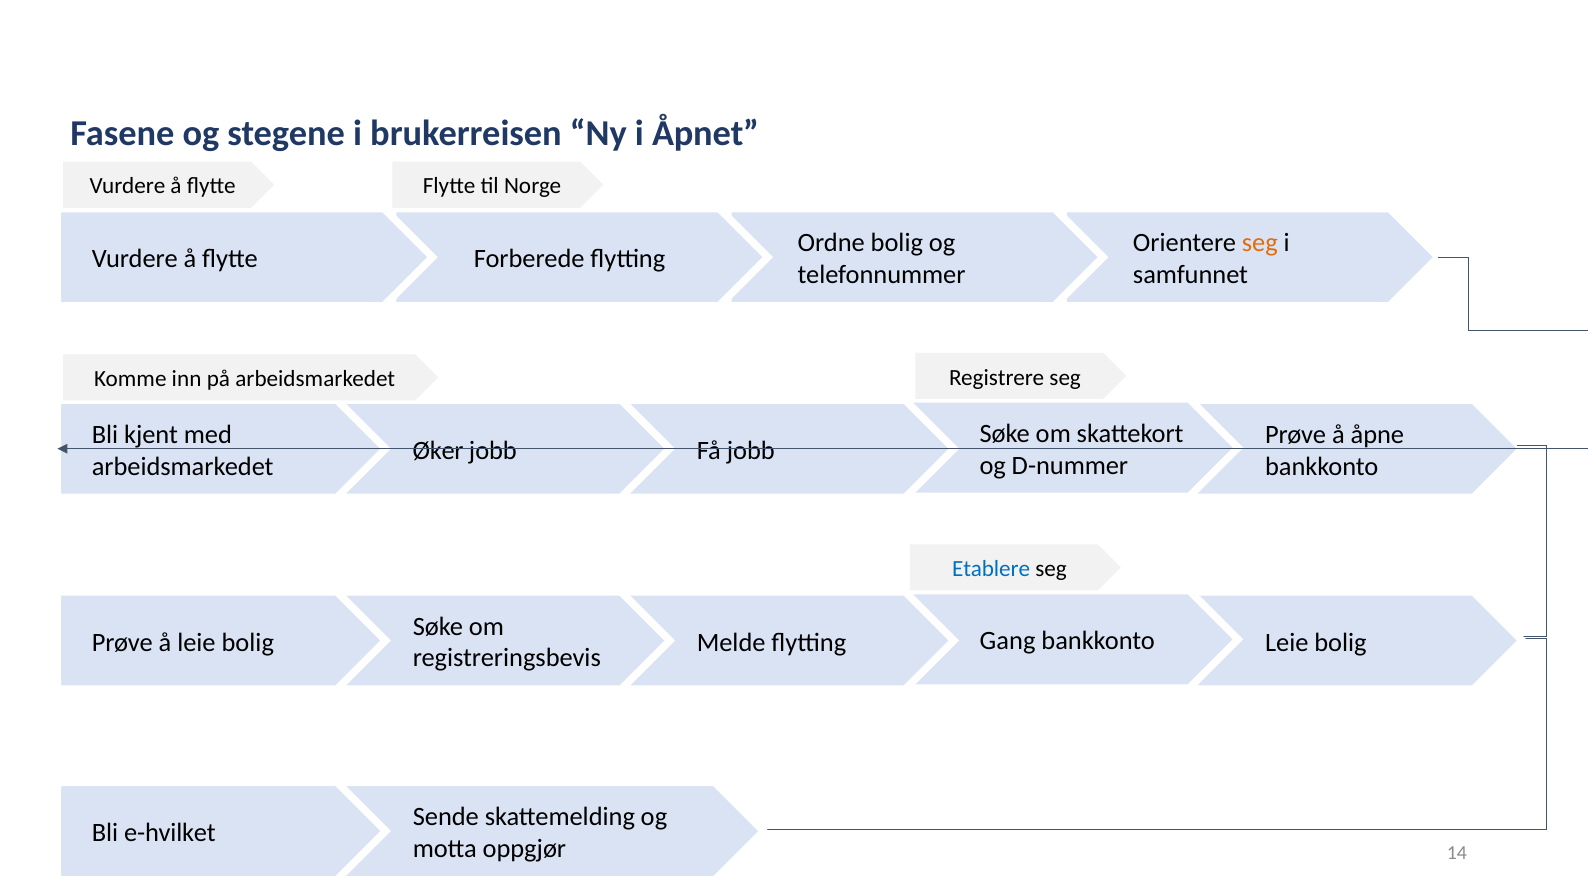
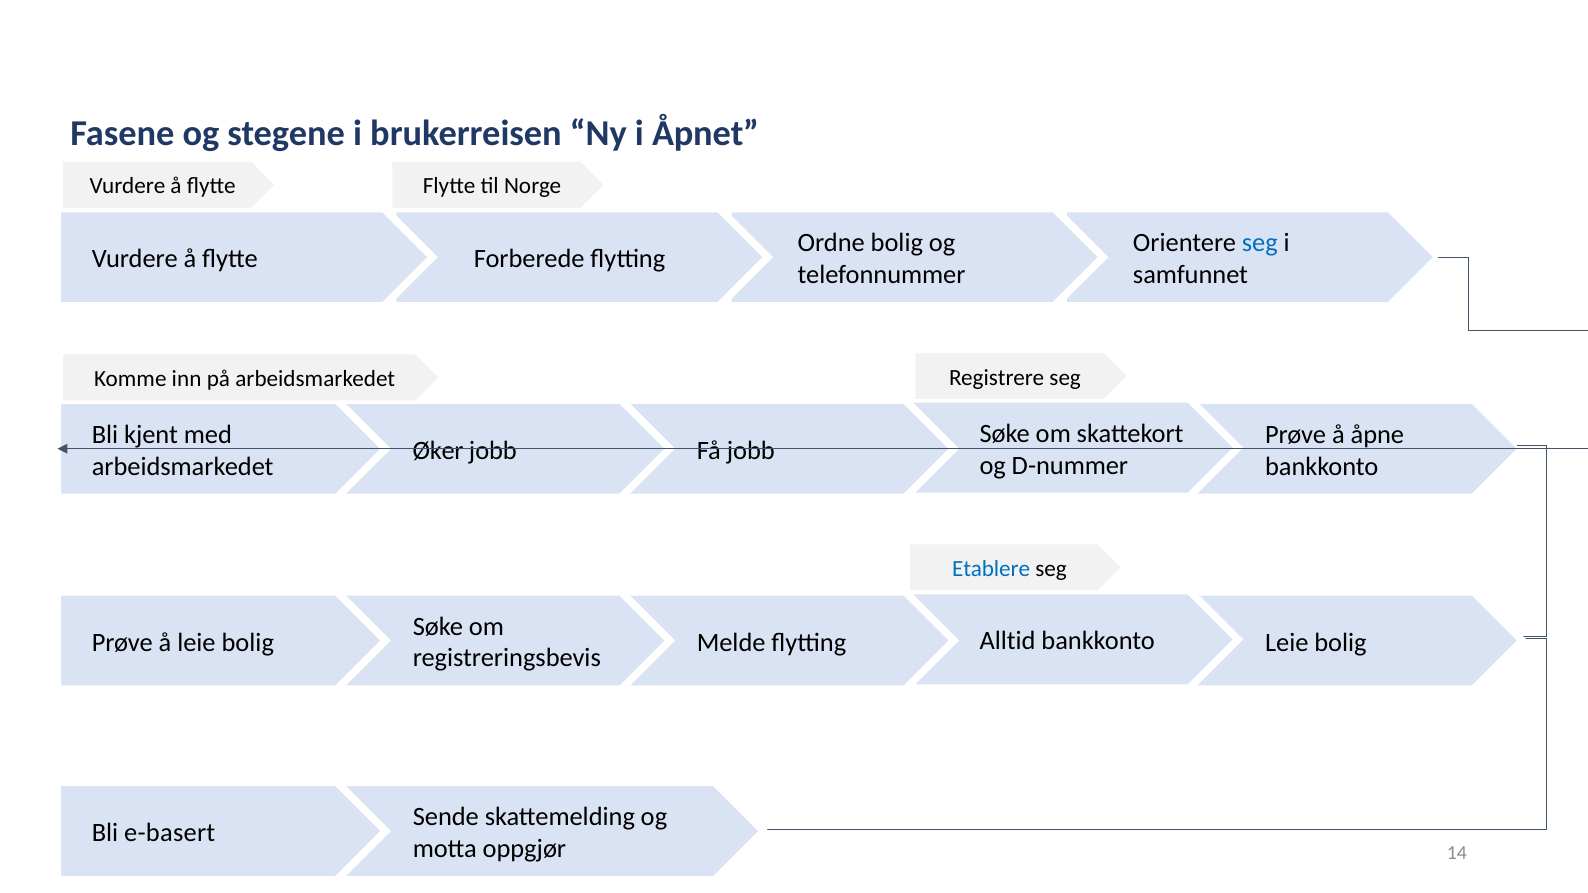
seg at (1260, 243) colour: orange -> blue
Gang: Gang -> Alltid
e-hvilket: e-hvilket -> e-basert
